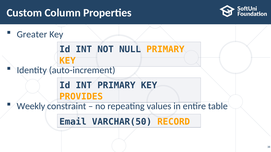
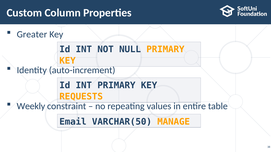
PROVIDES: PROVIDES -> REQUESTS
RECORD: RECORD -> MANAGE
